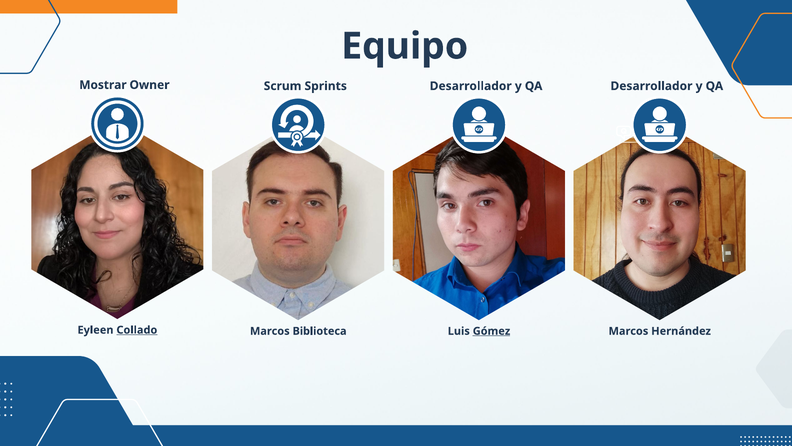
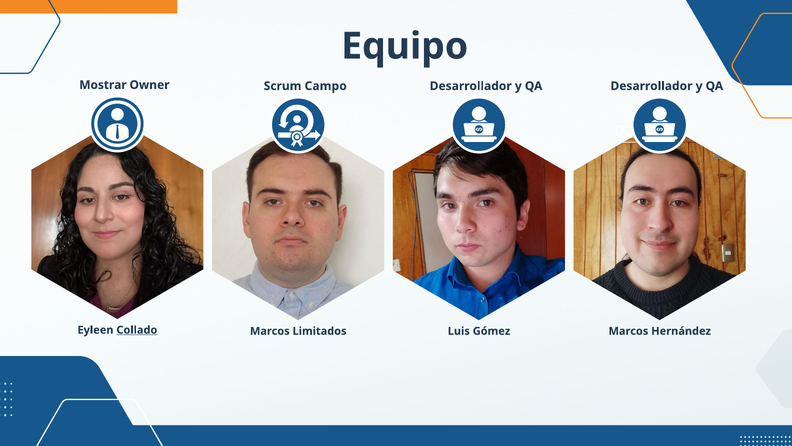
Sprints: Sprints -> Campo
Biblioteca: Biblioteca -> Limitados
Gómez underline: present -> none
